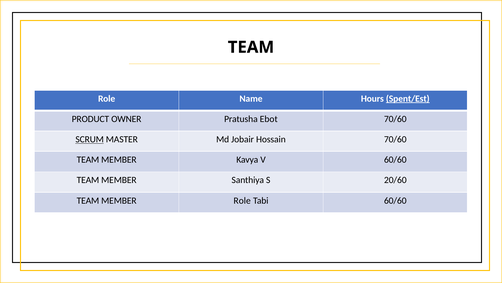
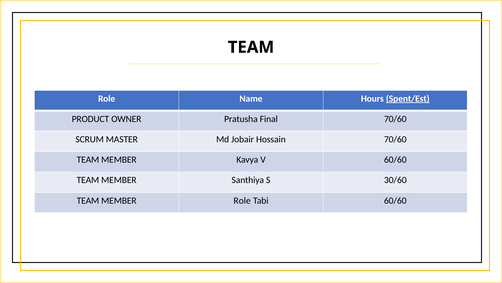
Ebot: Ebot -> Final
SCRUM underline: present -> none
20/60: 20/60 -> 30/60
